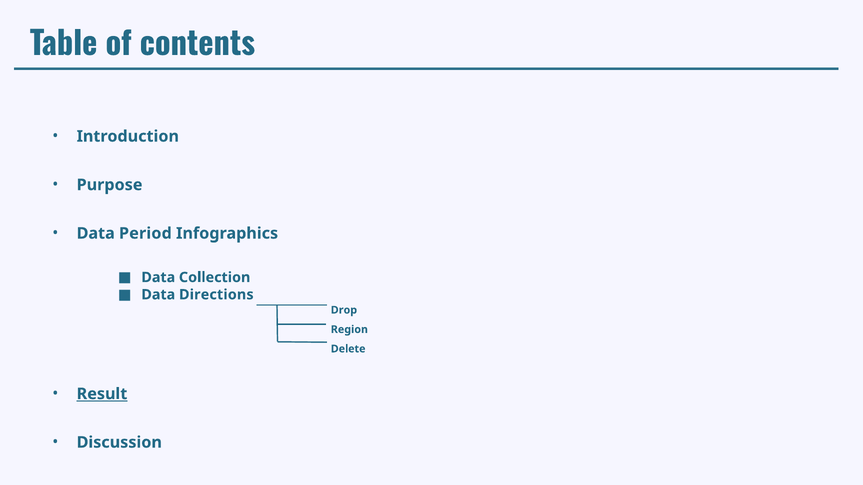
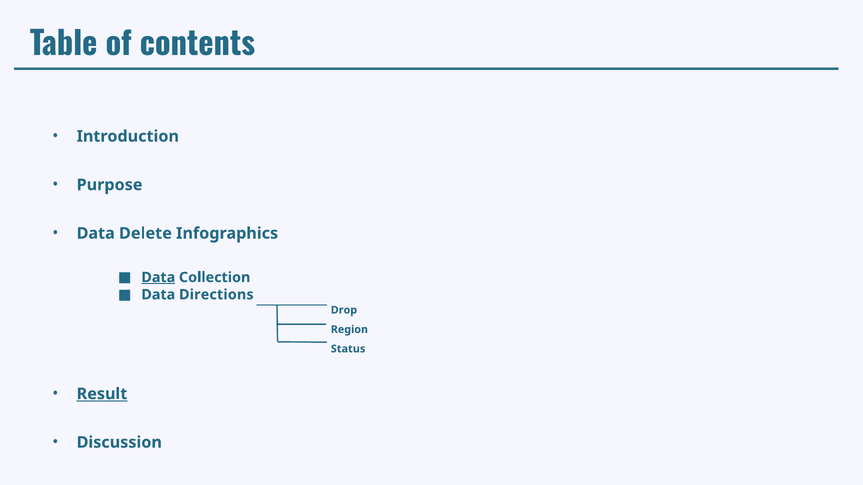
Period: Period -> Delete
Data at (158, 278) underline: none -> present
Delete: Delete -> Status
